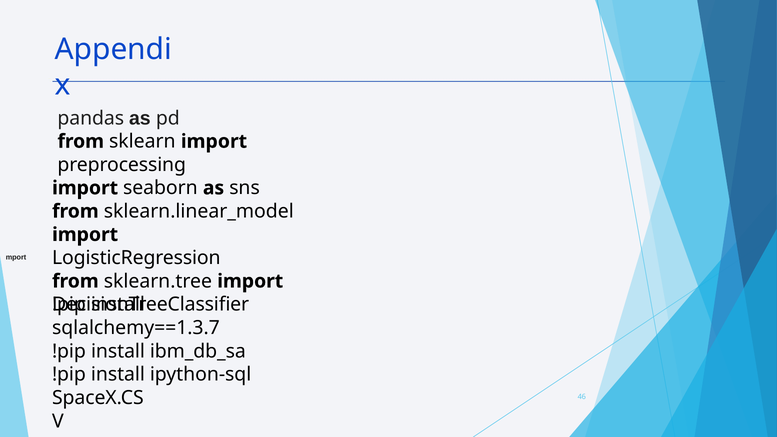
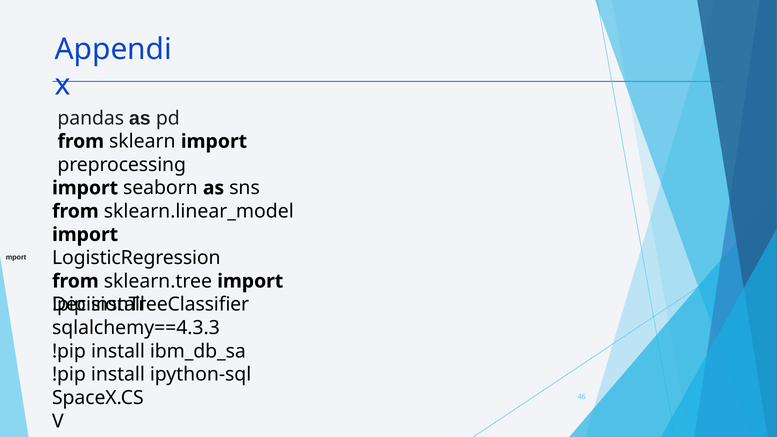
sqlalchemy==1.3.7: sqlalchemy==1.3.7 -> sqlalchemy==4.3.3
